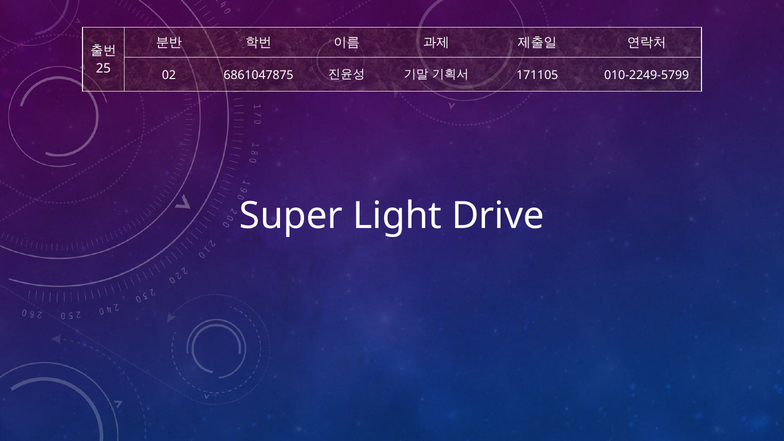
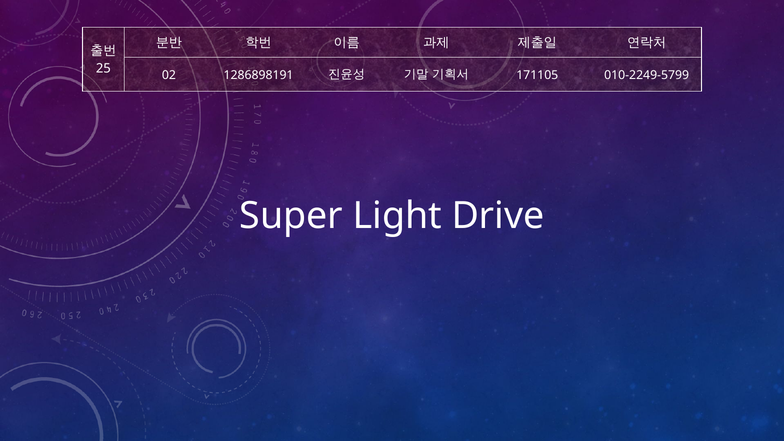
6861047875: 6861047875 -> 1286898191
